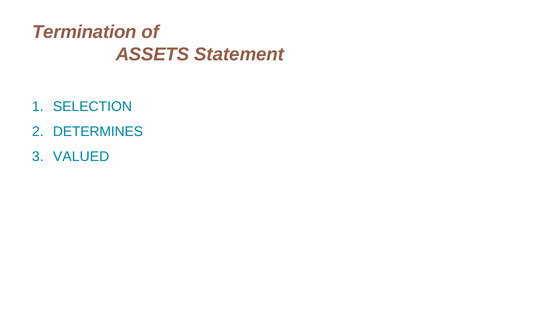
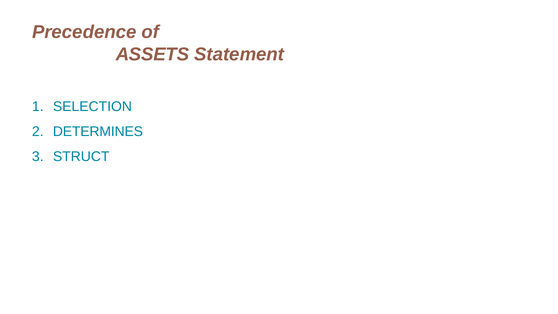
Termination: Termination -> Precedence
VALUED: VALUED -> STRUCT
